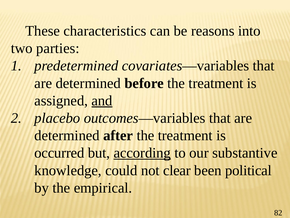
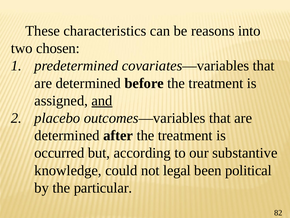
parties: parties -> chosen
according underline: present -> none
clear: clear -> legal
empirical: empirical -> particular
